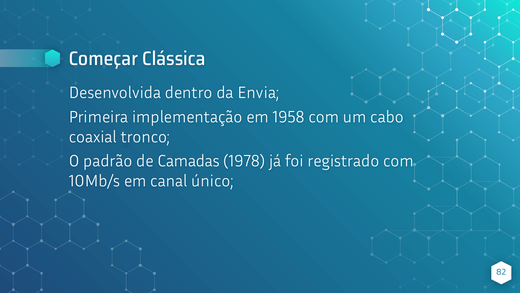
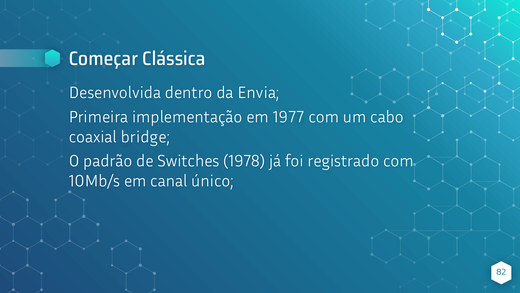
1958: 1958 -> 1977
tronco: tronco -> bridge
Camadas: Camadas -> Switches
